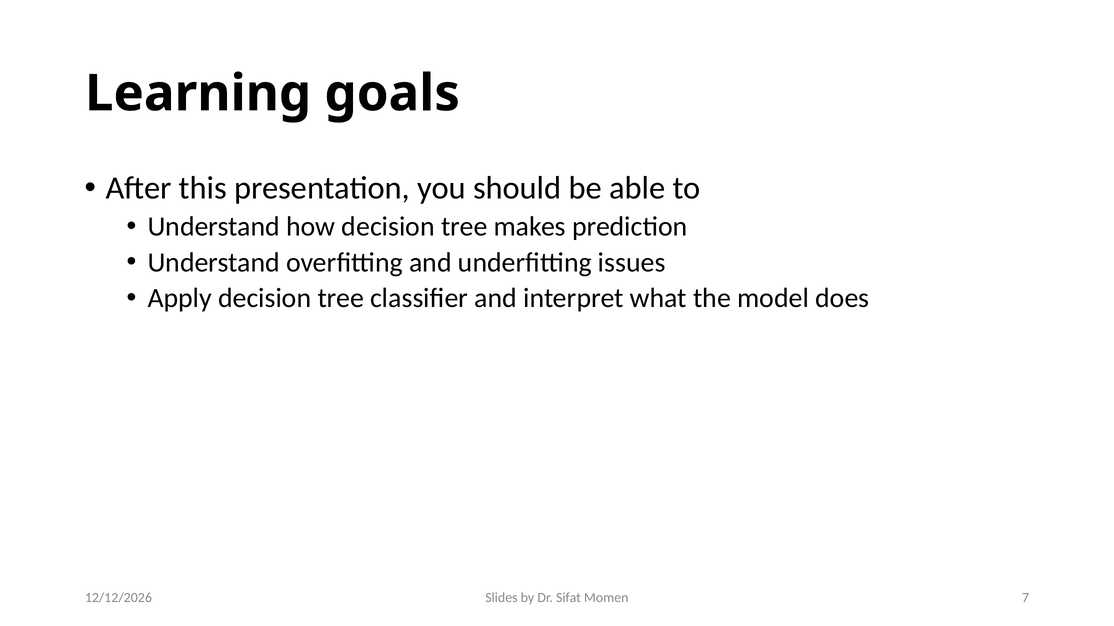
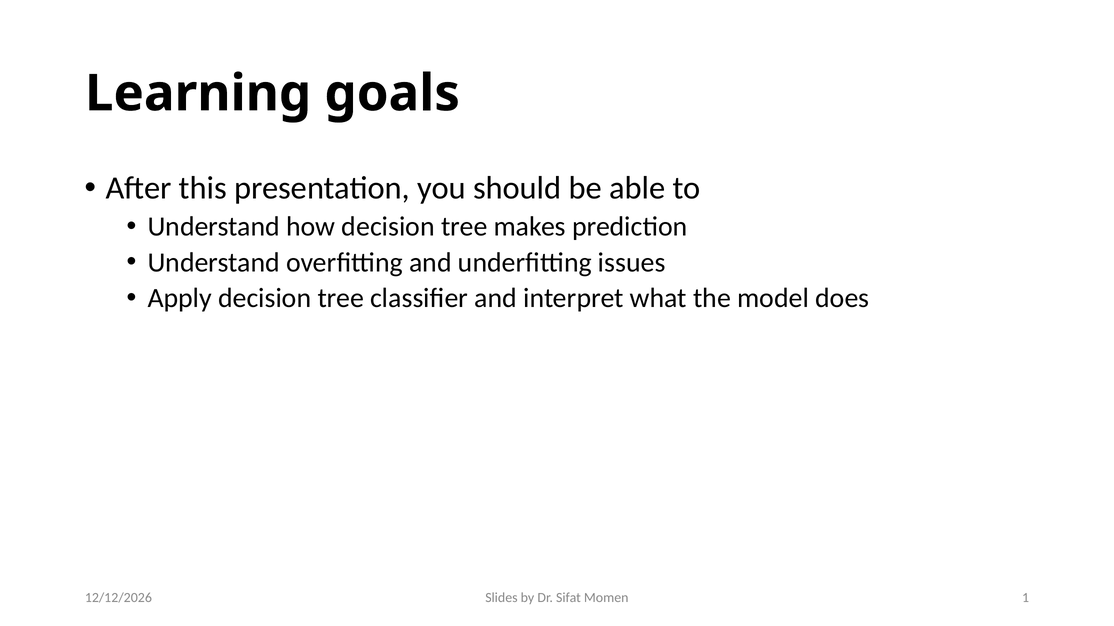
7: 7 -> 1
